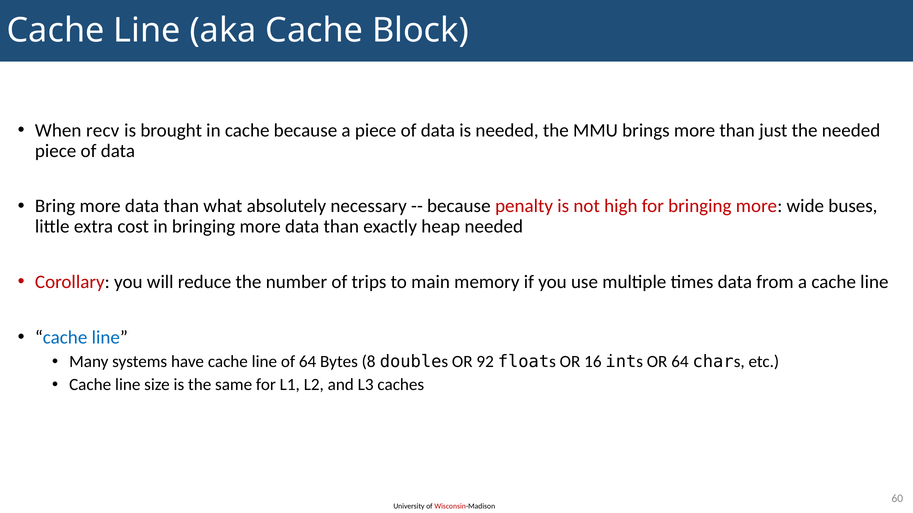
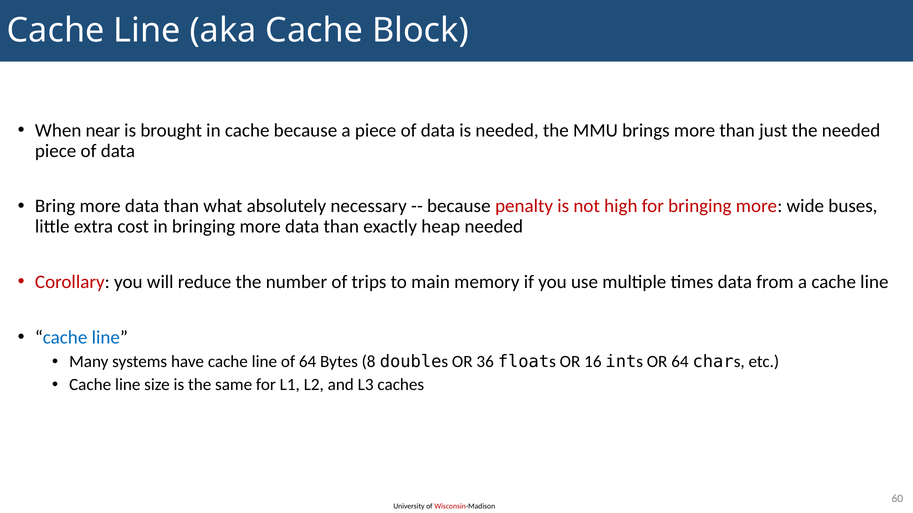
recv: recv -> near
92: 92 -> 36
